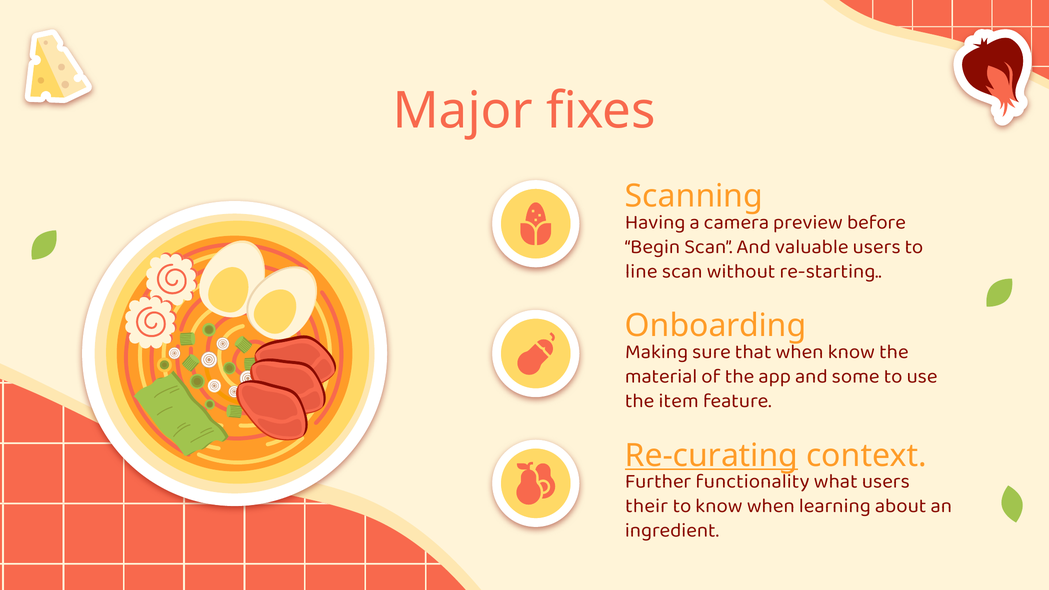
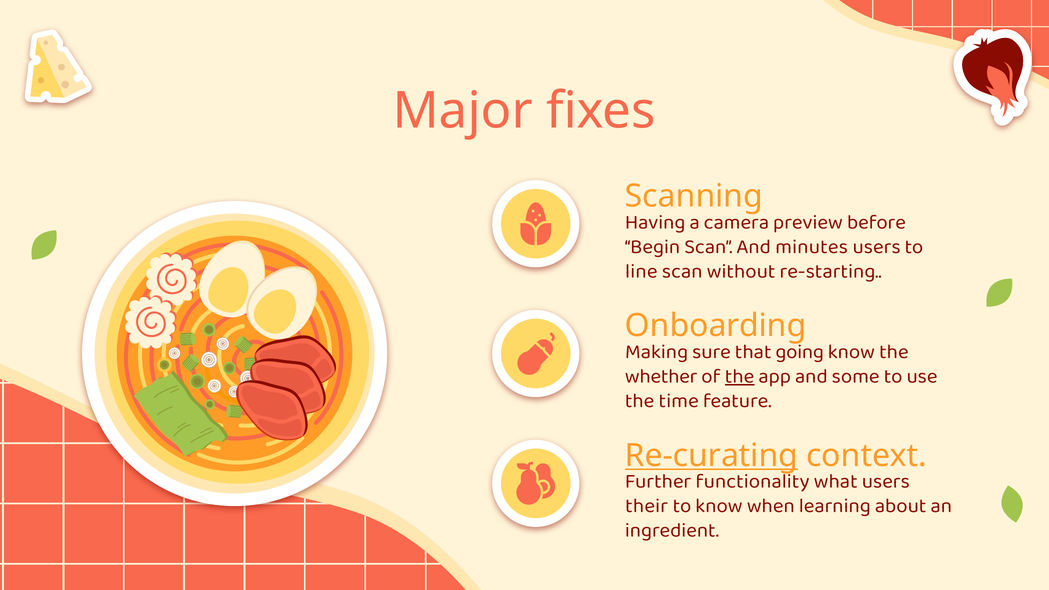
valuable: valuable -> minutes
that when: when -> going
material: material -> whether
the at (740, 376) underline: none -> present
item: item -> time
